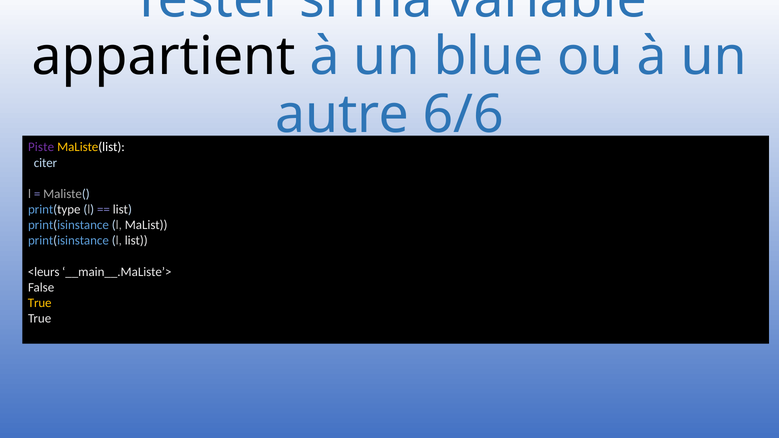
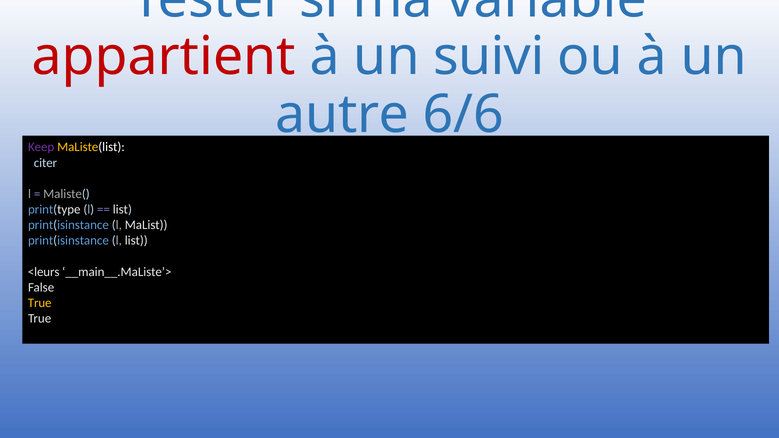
appartient colour: black -> red
blue: blue -> suivi
Piste: Piste -> Keep
